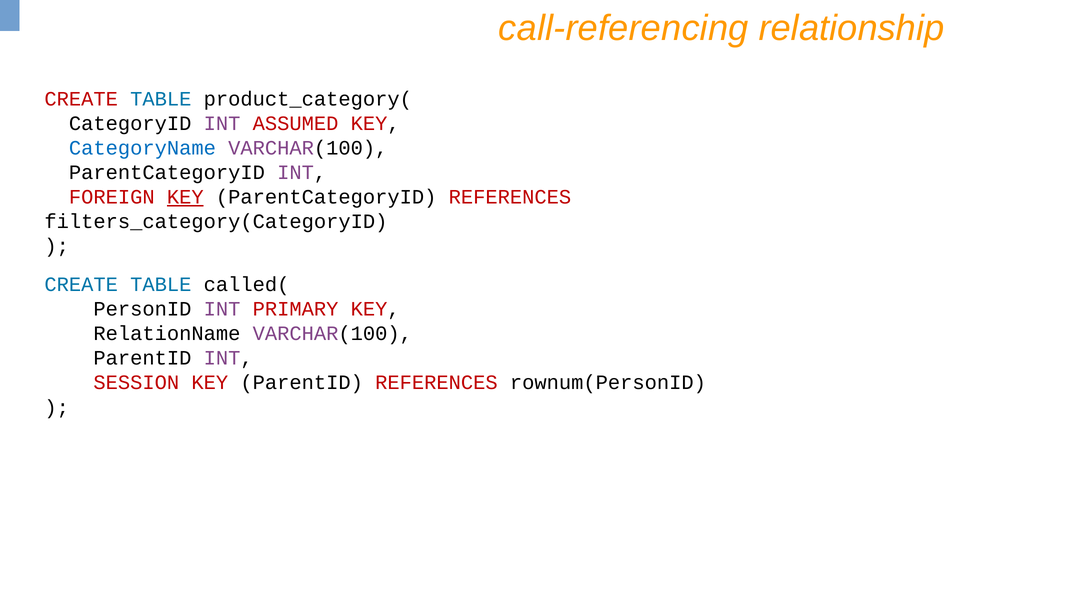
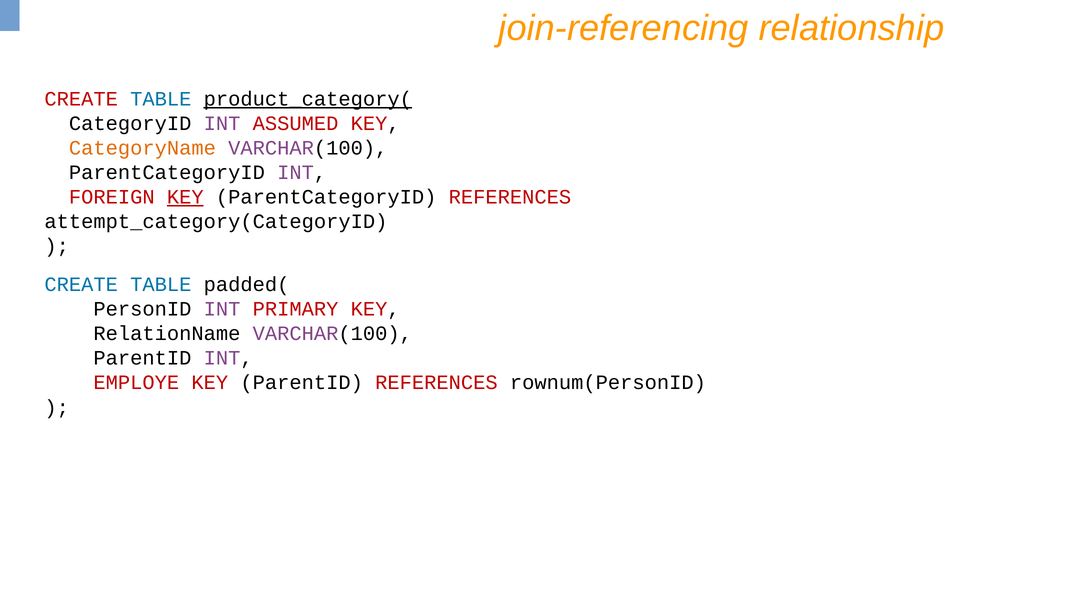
call-referencing: call-referencing -> join-referencing
product_category( underline: none -> present
CategoryName colour: blue -> orange
filters_category(CategoryID: filters_category(CategoryID -> attempt_category(CategoryID
called(: called( -> padded(
SESSION: SESSION -> EMPLOYE
